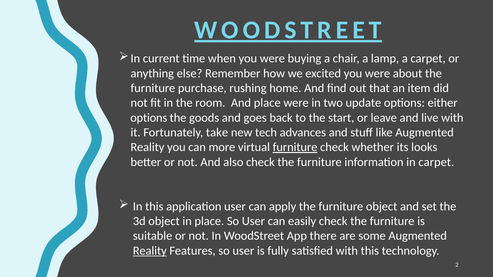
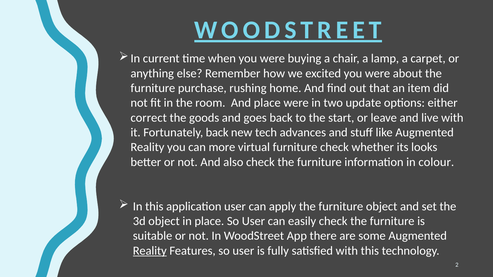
options at (149, 118): options -> correct
Fortunately take: take -> back
furniture at (295, 147) underline: present -> none
in carpet: carpet -> colour
